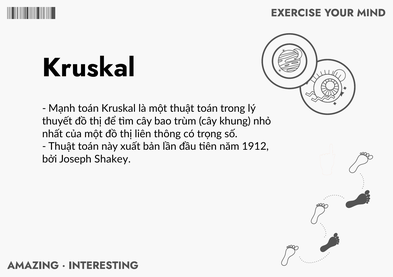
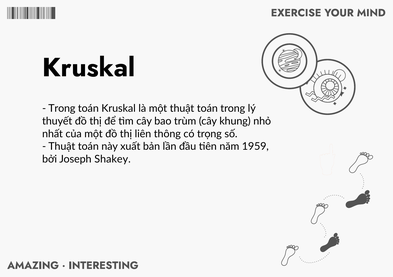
Mạnh at (62, 108): Mạnh -> Trong
1912: 1912 -> 1959
